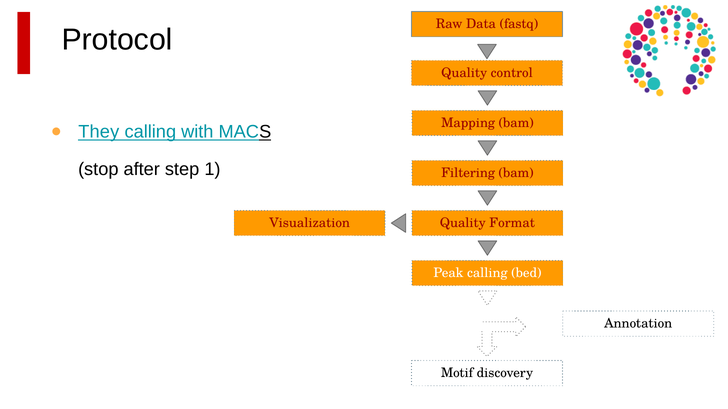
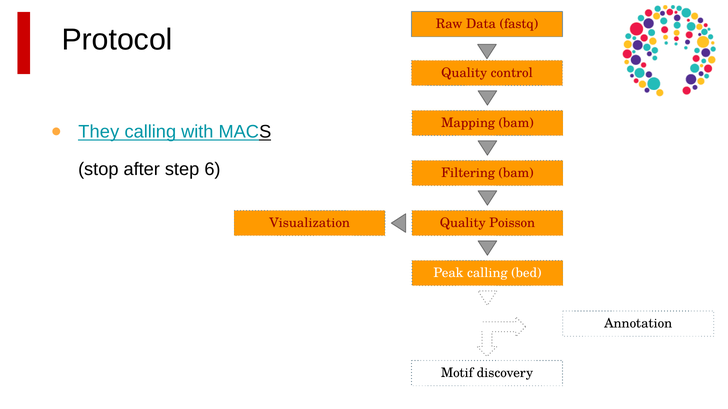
1: 1 -> 6
Format: Format -> Poisson
